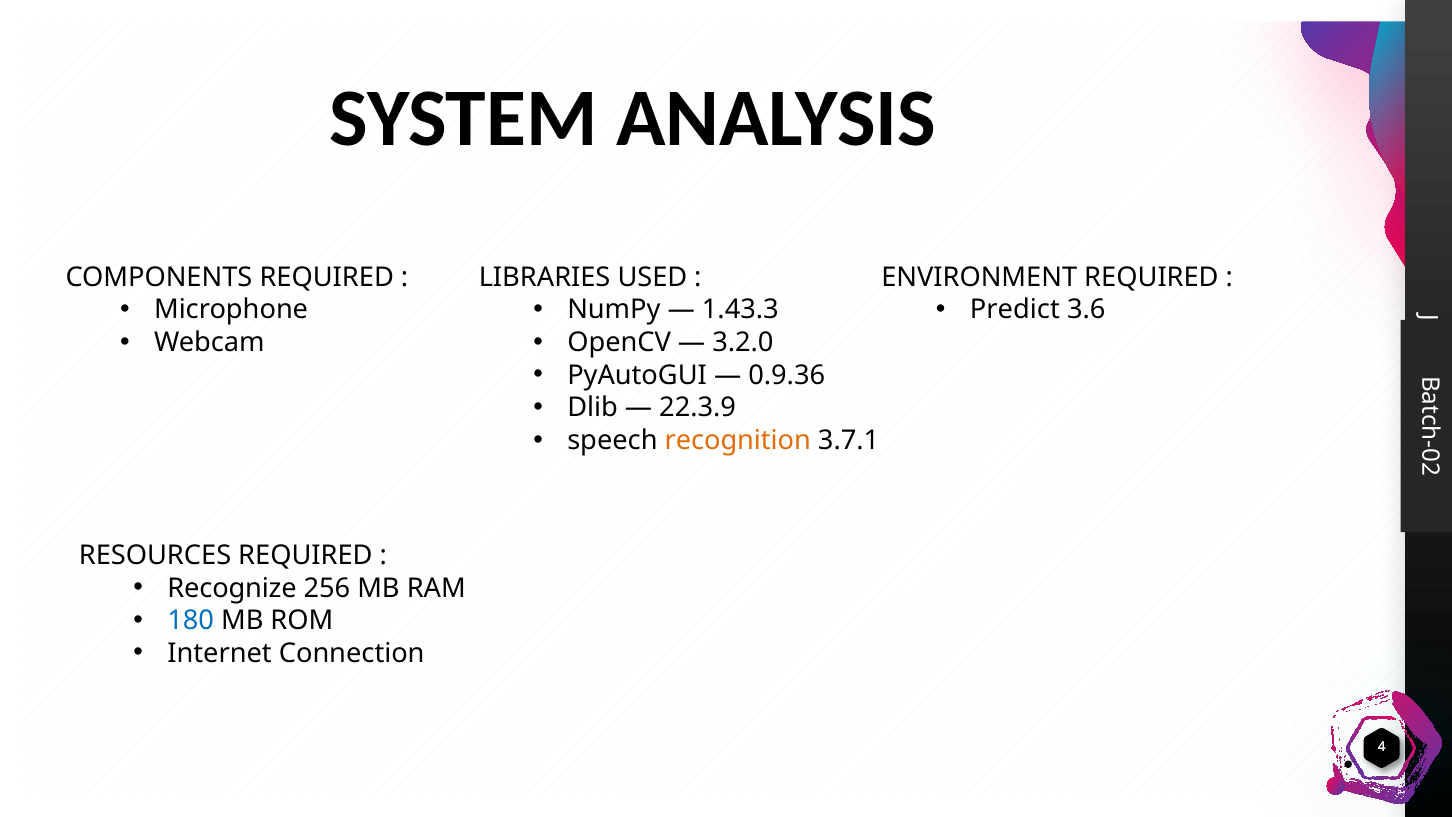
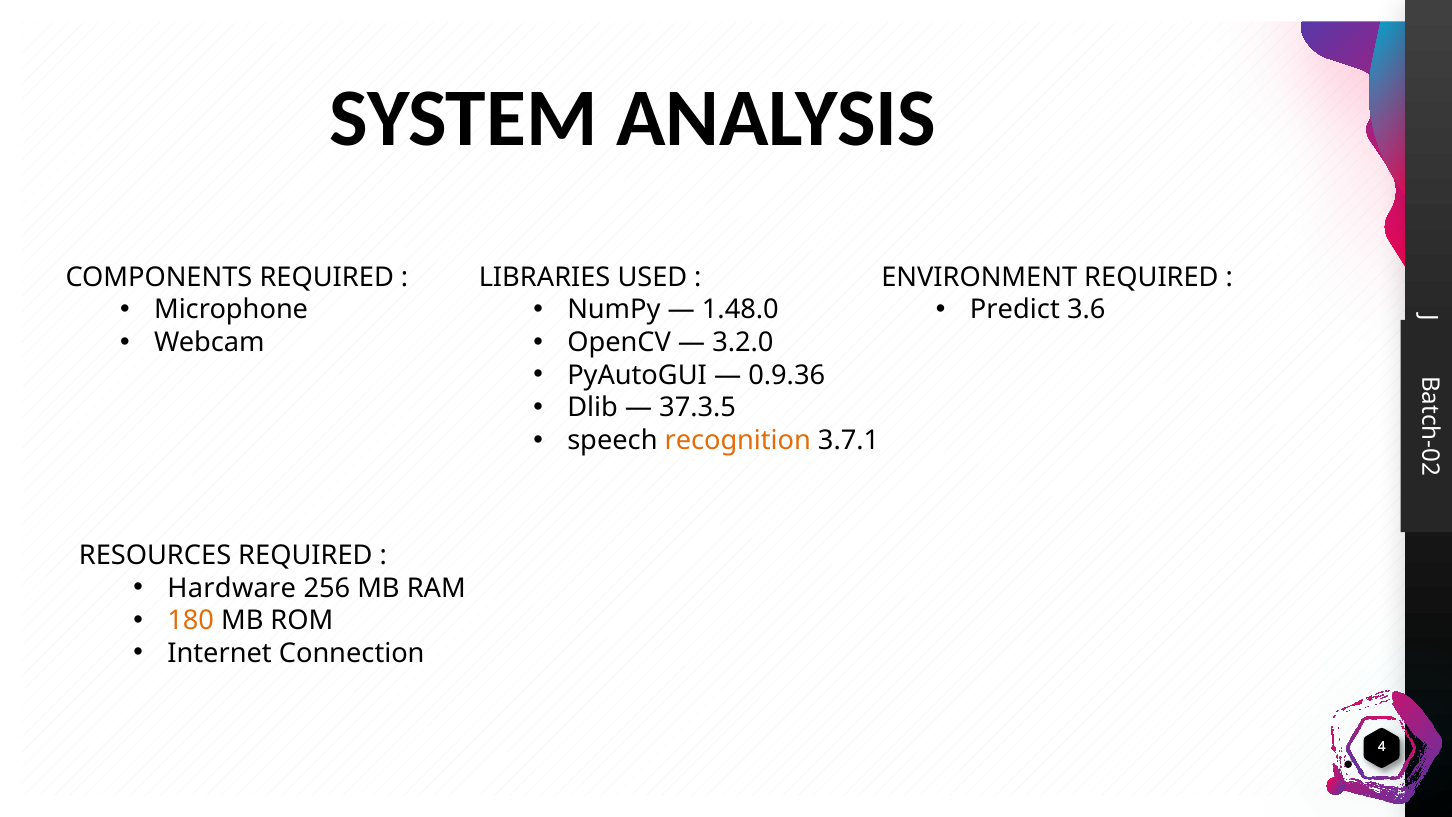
1.43.3: 1.43.3 -> 1.48.0
22.3.9: 22.3.9 -> 37.3.5
Recognize: Recognize -> Hardware
180 colour: blue -> orange
